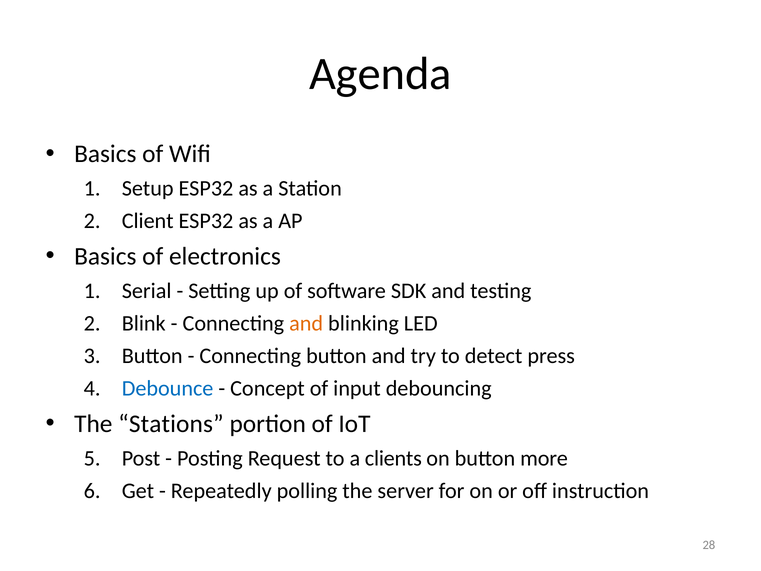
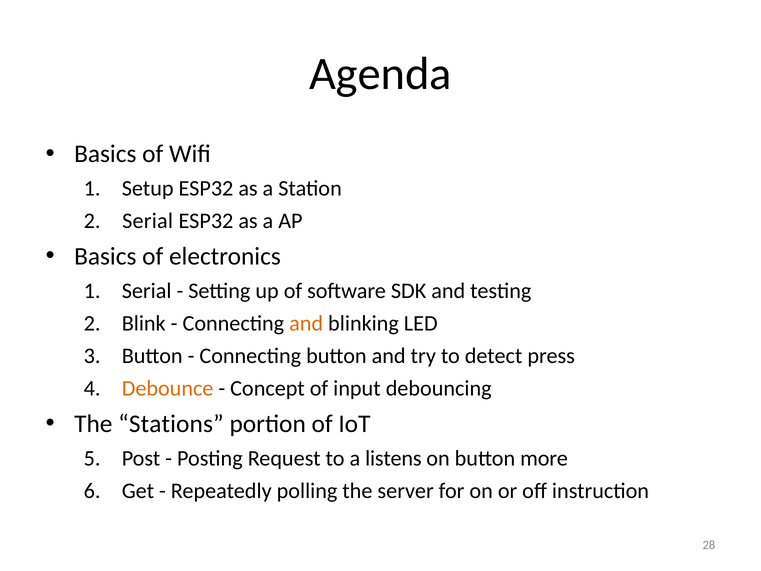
Client at (148, 221): Client -> Serial
Debounce colour: blue -> orange
clients: clients -> listens
